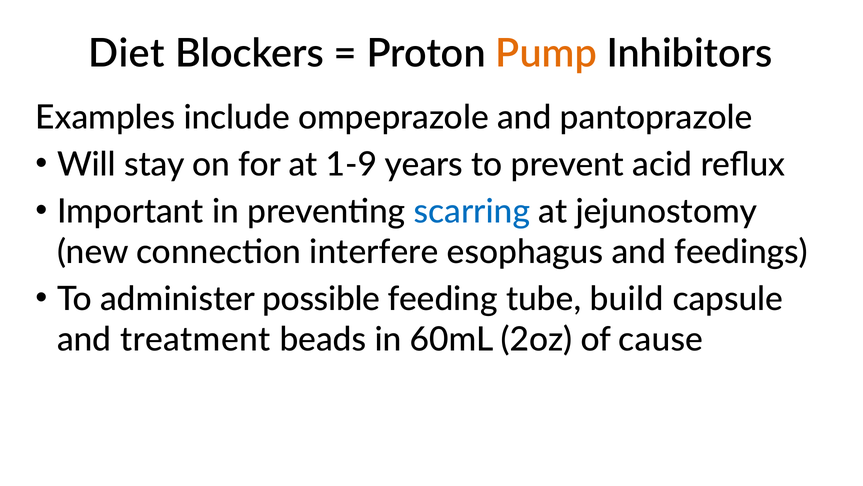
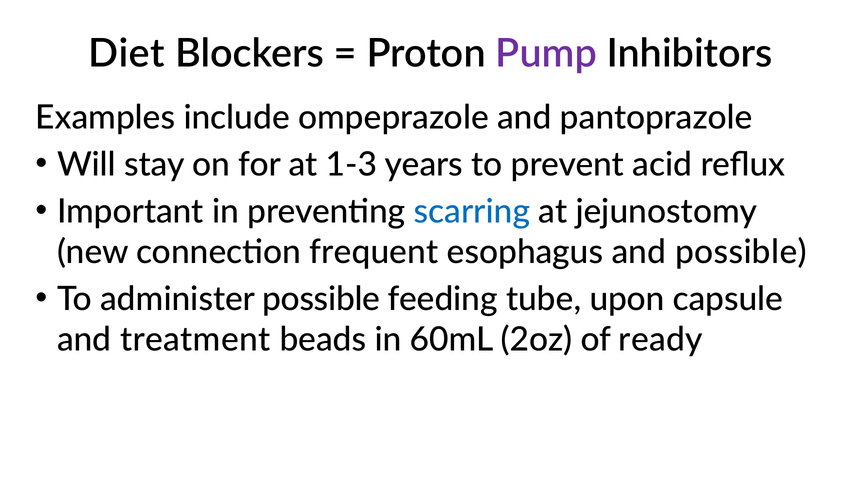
Pump colour: orange -> purple
1-9: 1-9 -> 1-3
interfere: interfere -> frequent
and feedings: feedings -> possible
build: build -> upon
cause: cause -> ready
